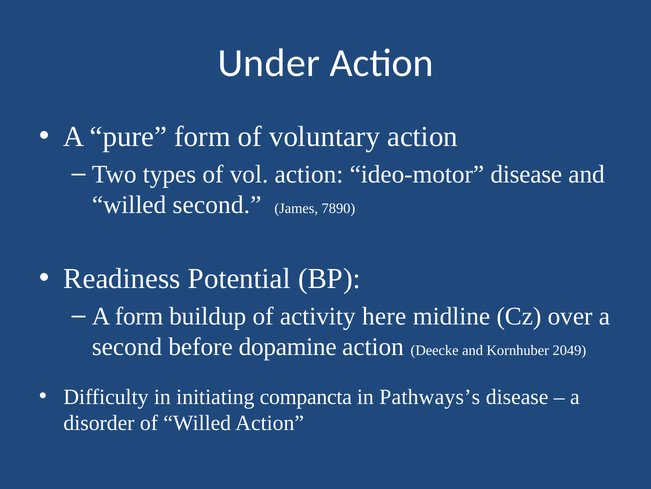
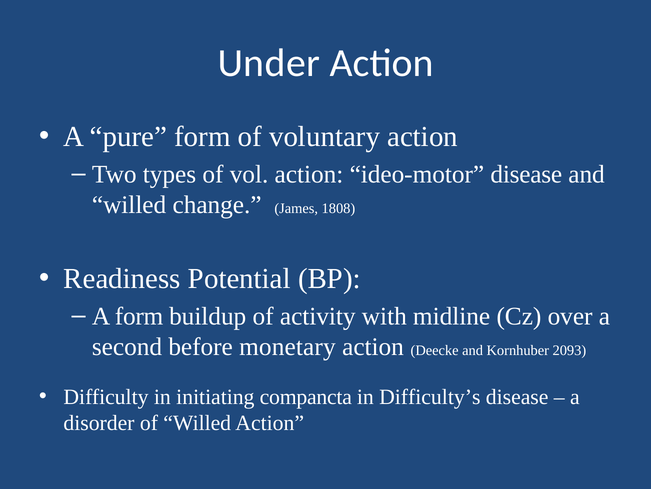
willed second: second -> change
7890: 7890 -> 1808
here: here -> with
dopamine: dopamine -> monetary
2049: 2049 -> 2093
Pathways’s: Pathways’s -> Difficulty’s
